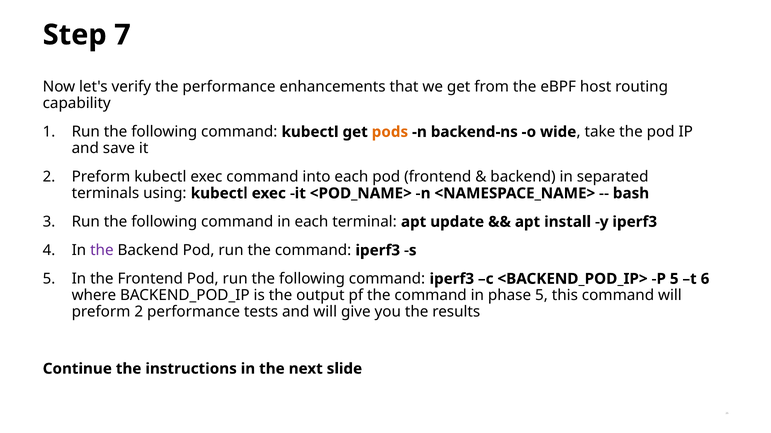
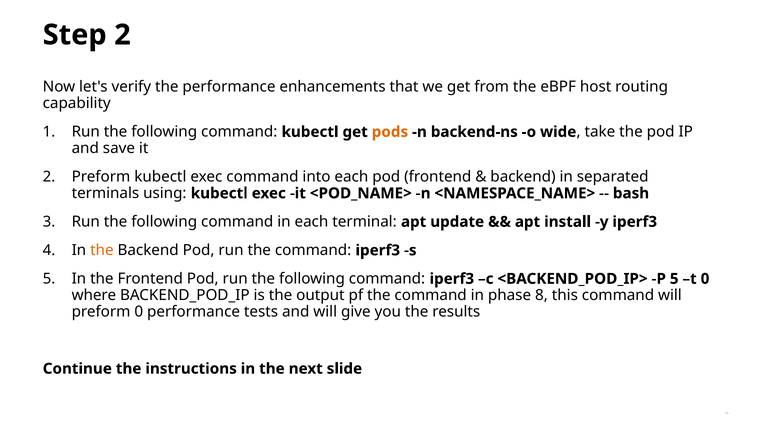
Step 7: 7 -> 2
the at (102, 251) colour: purple -> orange
t 6: 6 -> 0
phase 5: 5 -> 8
preform 2: 2 -> 0
